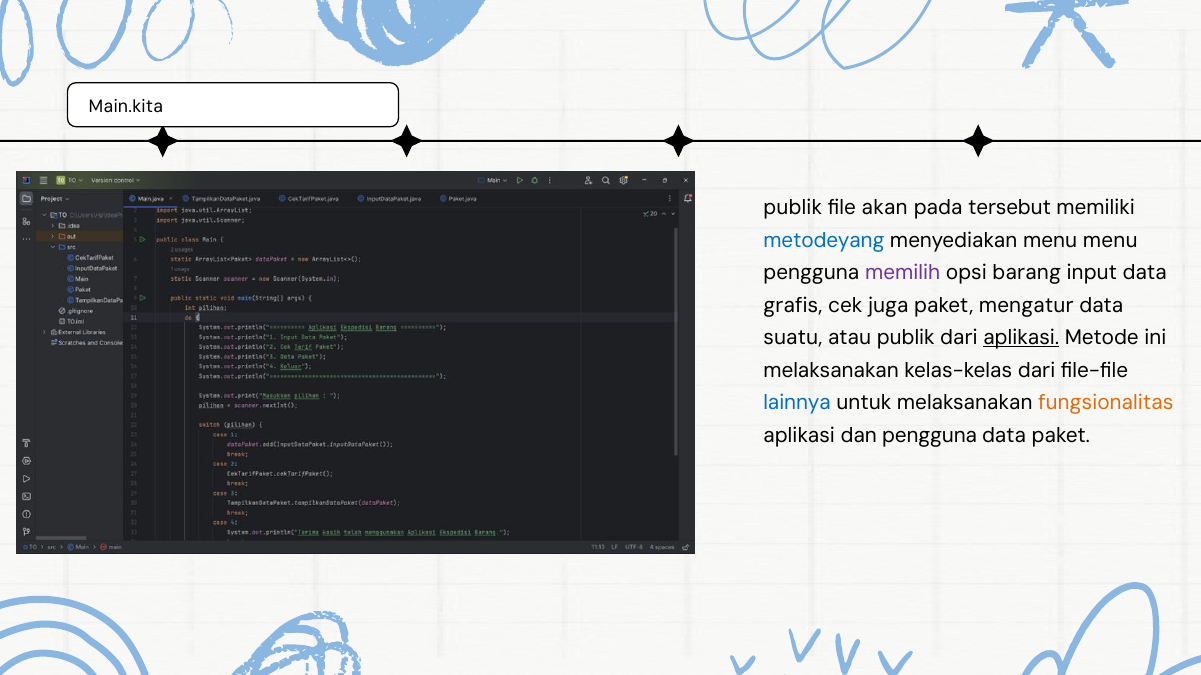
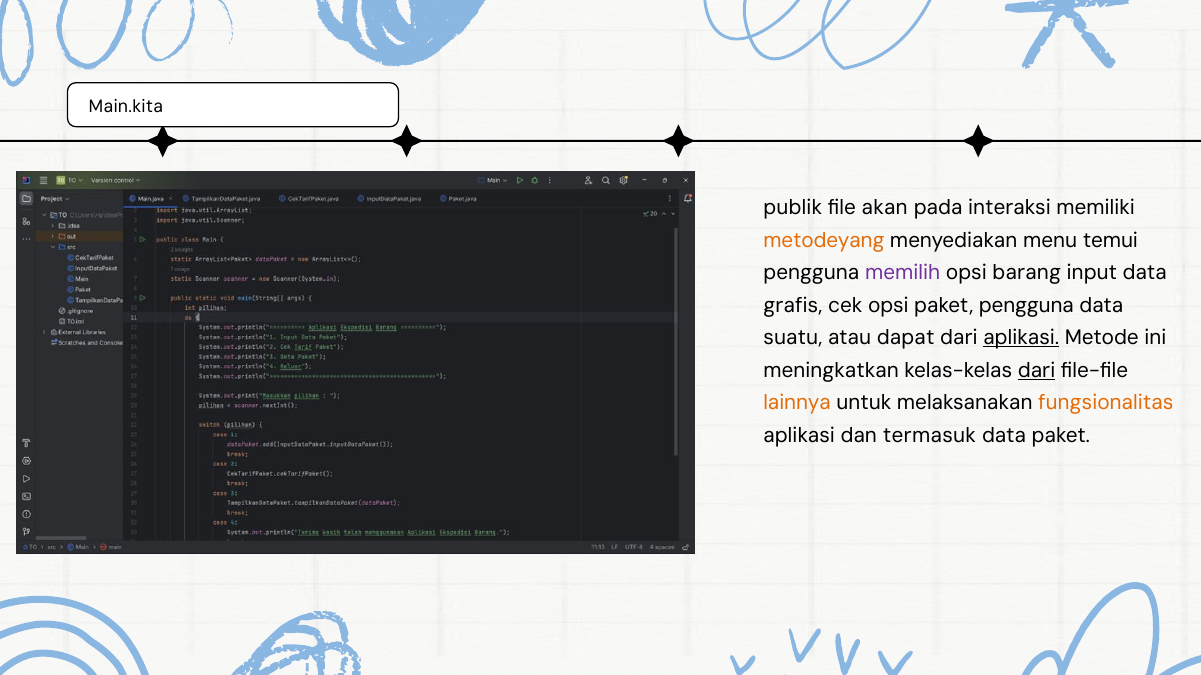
tersebut: tersebut -> interaksi
metodeyang colour: blue -> orange
menu menu: menu -> temui
cek juga: juga -> opsi
paket mengatur: mengatur -> pengguna
atau publik: publik -> dapat
melaksanakan at (831, 371): melaksanakan -> meningkatkan
dari at (1037, 371) underline: none -> present
lainnya colour: blue -> orange
dan pengguna: pengguna -> termasuk
